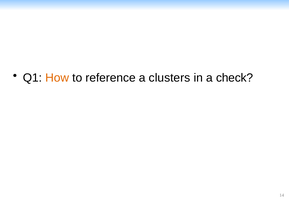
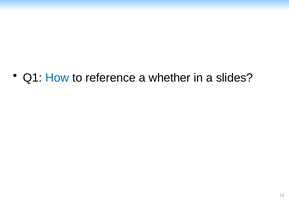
How colour: orange -> blue
clusters: clusters -> whether
check: check -> slides
